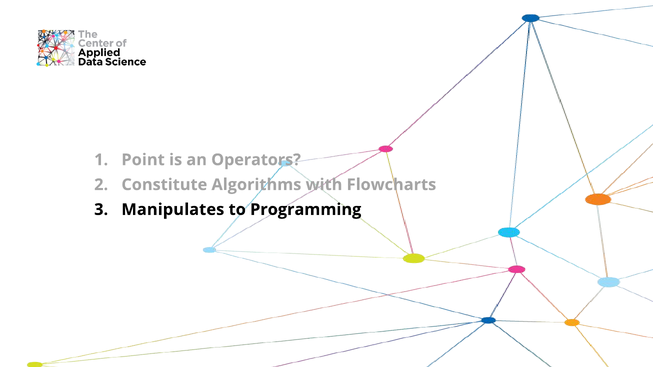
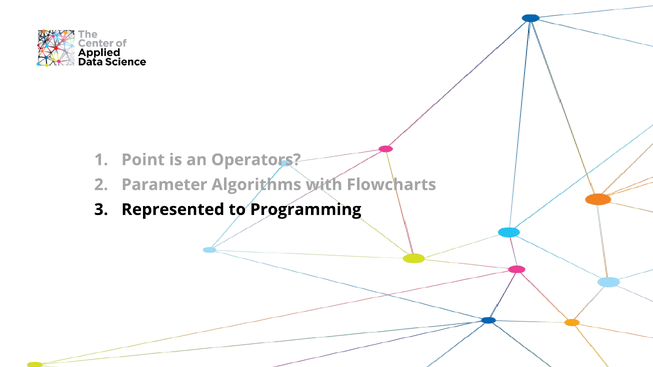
Constitute: Constitute -> Parameter
Manipulates: Manipulates -> Represented
